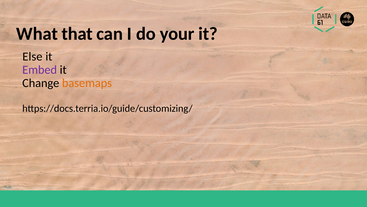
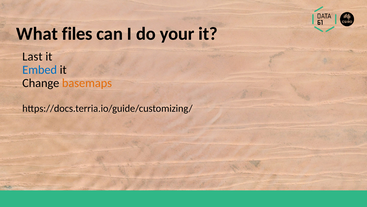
that: that -> files
Else: Else -> Last
Embed colour: purple -> blue
